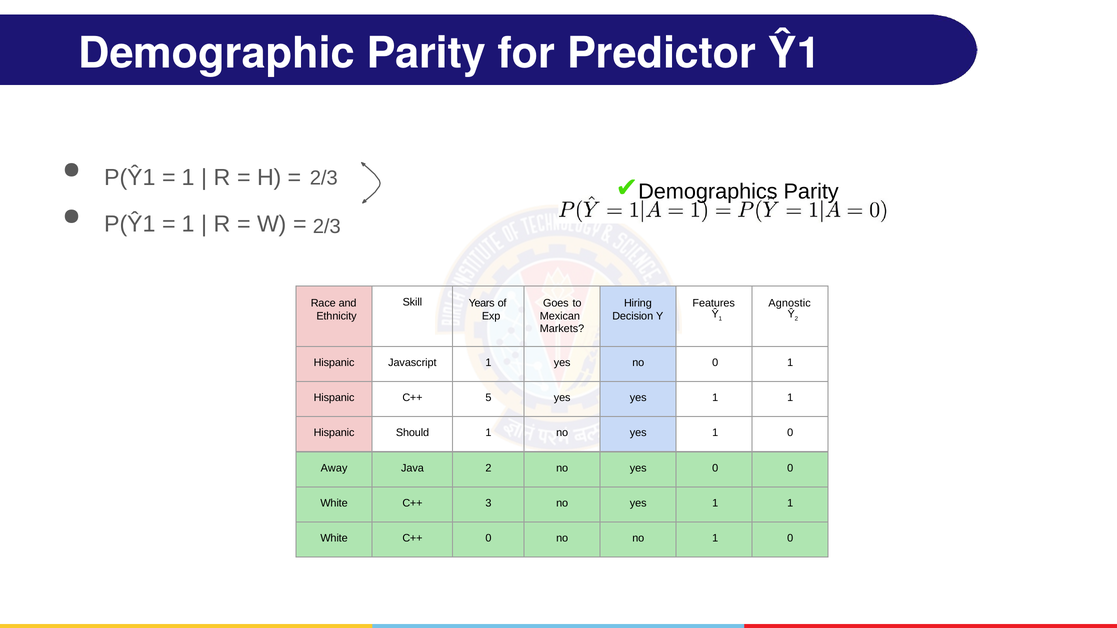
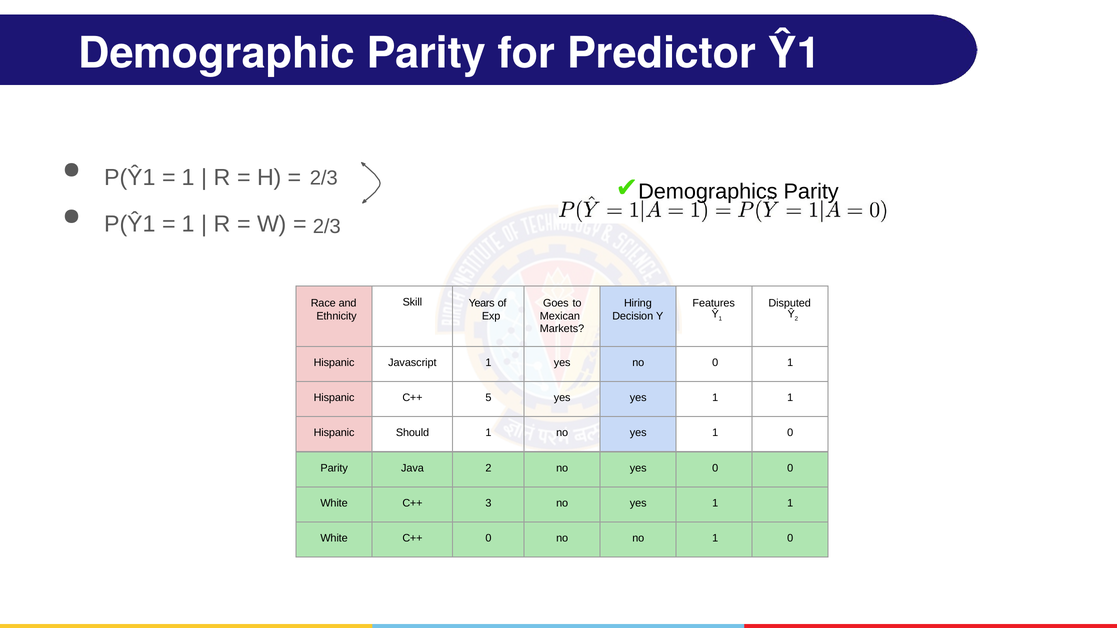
Agnostic: Agnostic -> Disputed
Away at (334, 468): Away -> Parity
